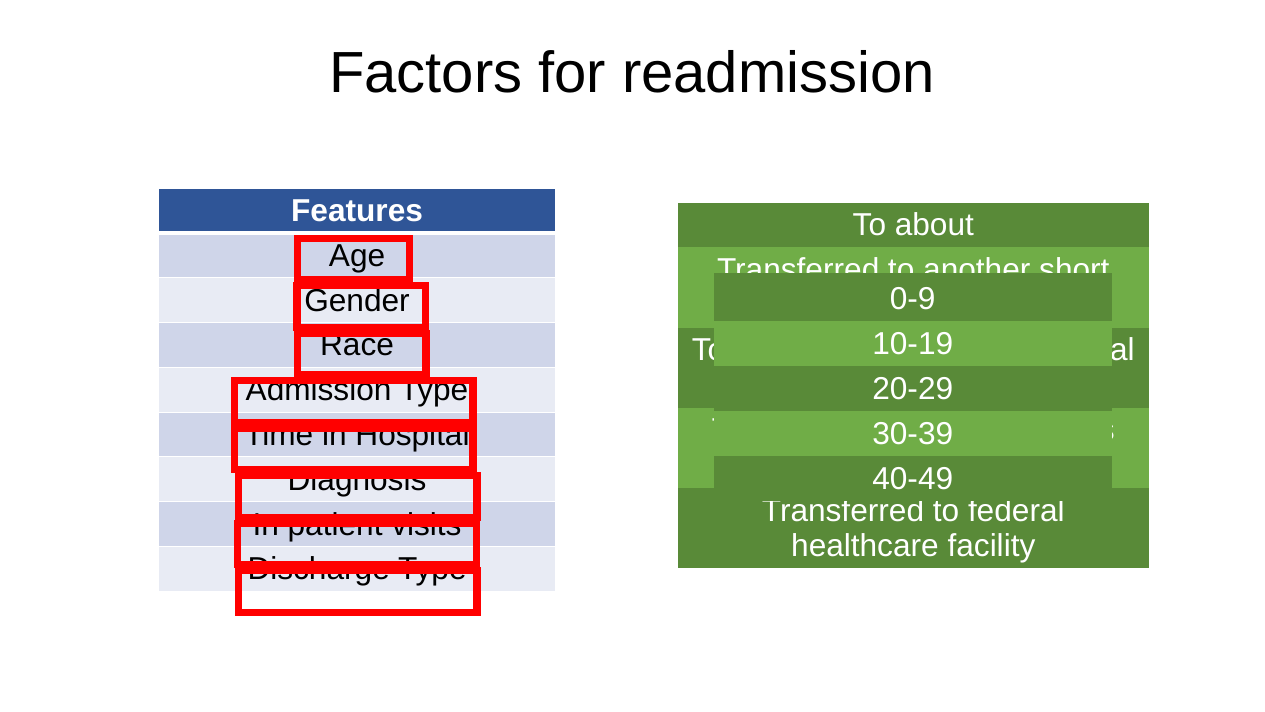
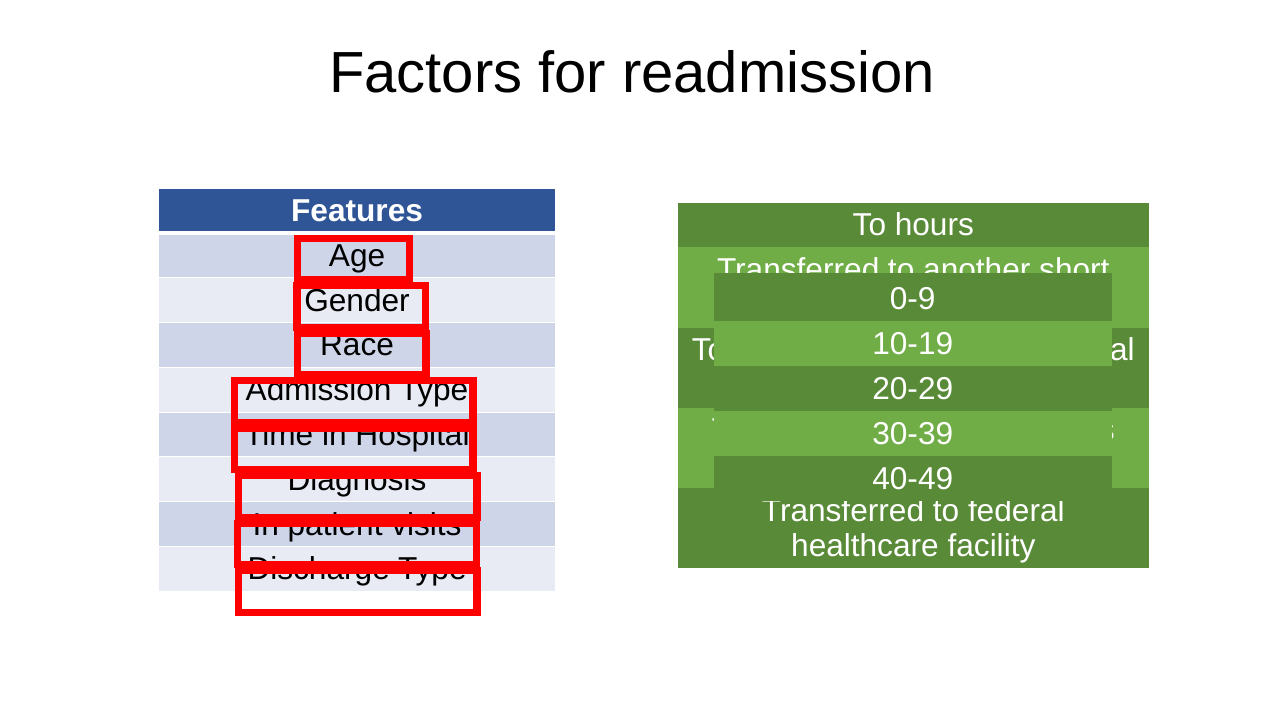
about: about -> hours
